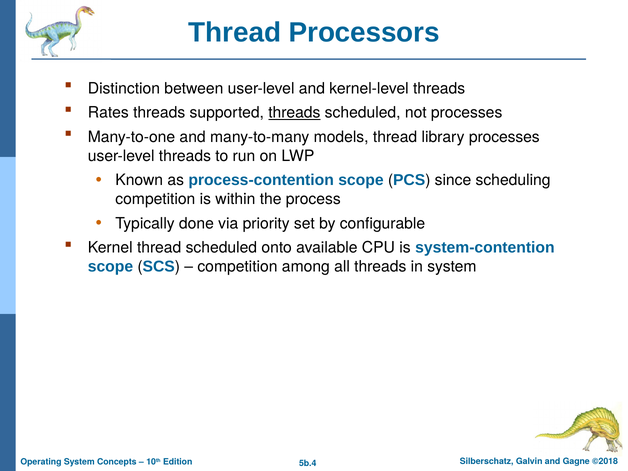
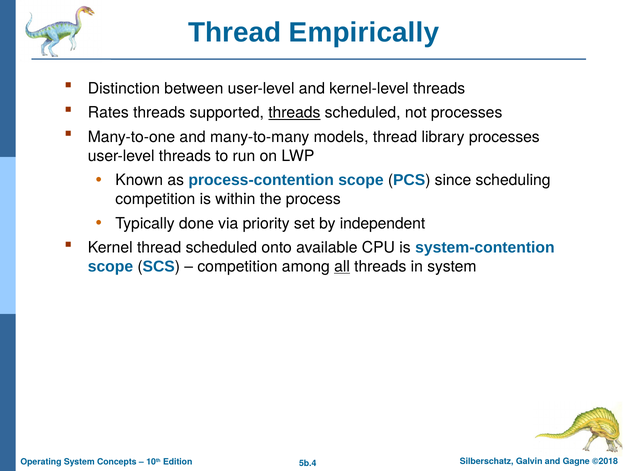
Processors: Processors -> Empirically
configurable: configurable -> independent
all underline: none -> present
